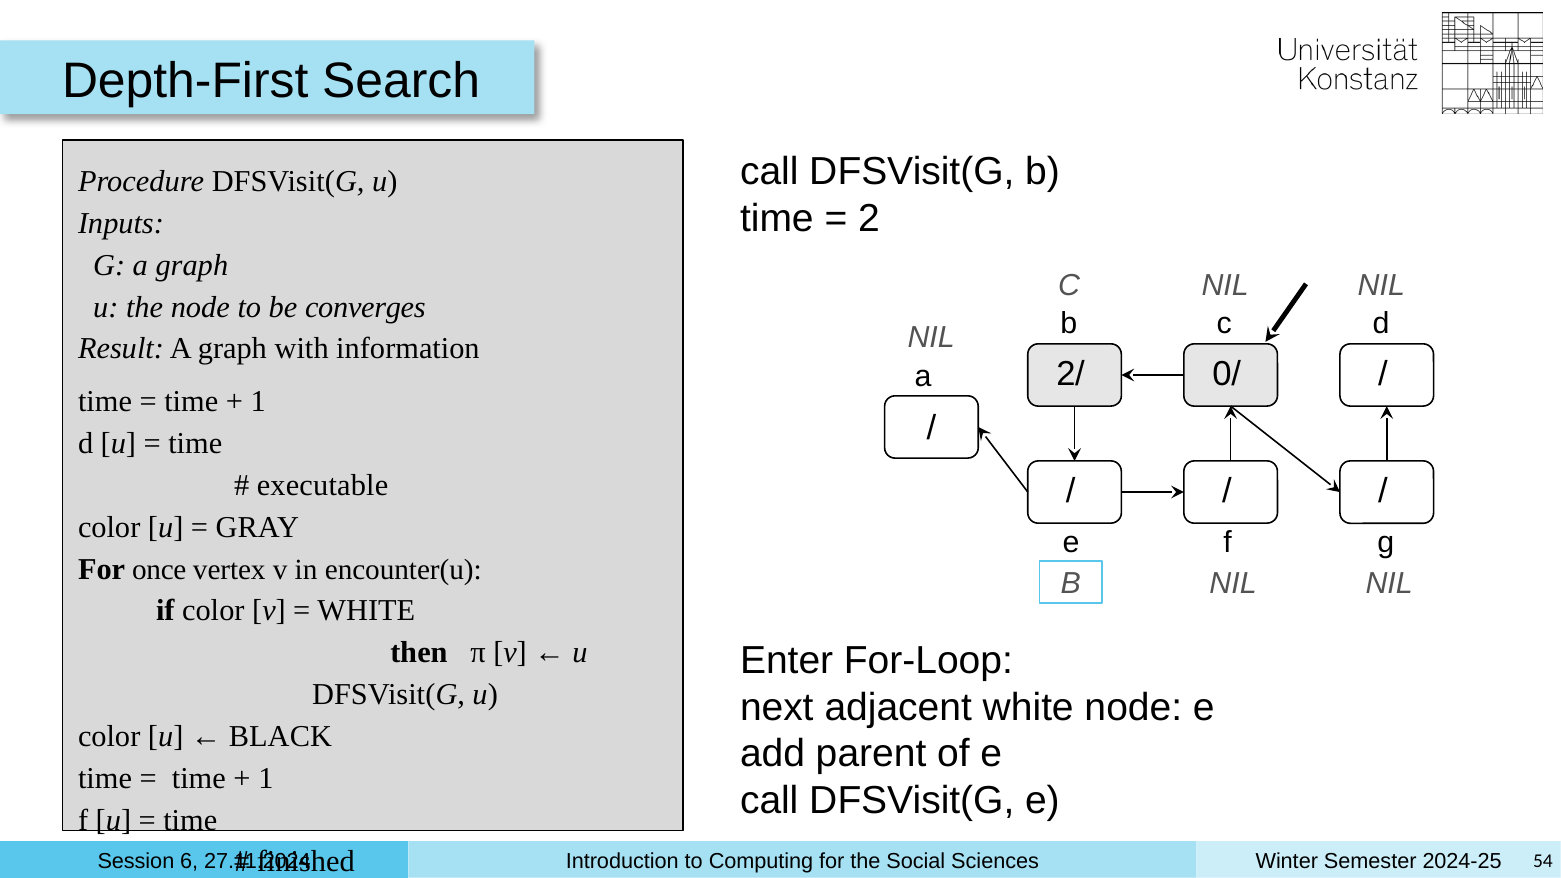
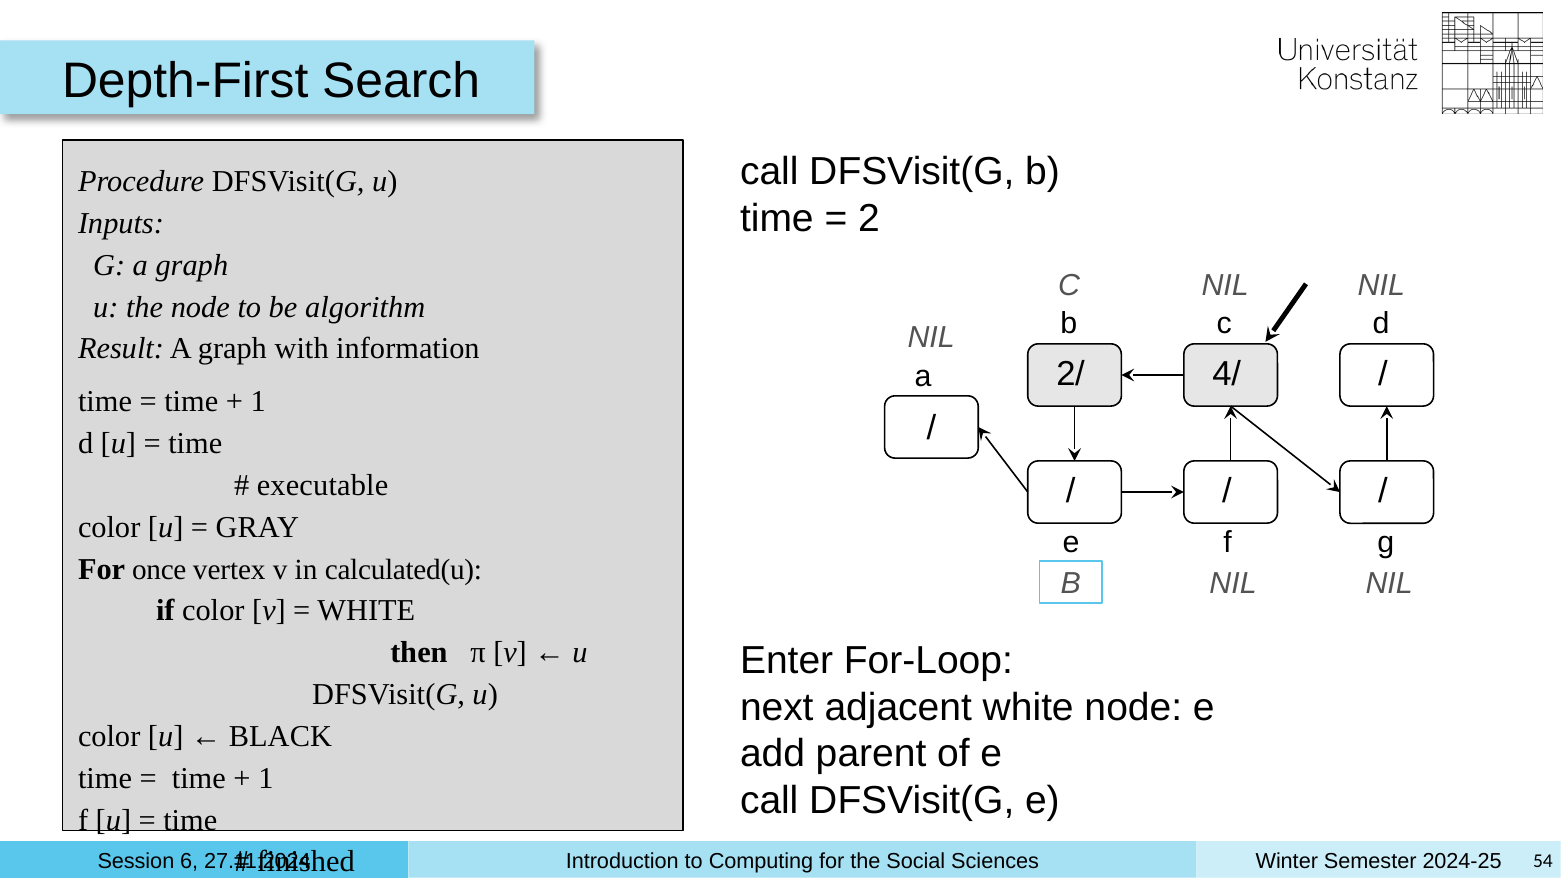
converges: converges -> algorithm
0/: 0/ -> 4/
encounter(u: encounter(u -> calculated(u
